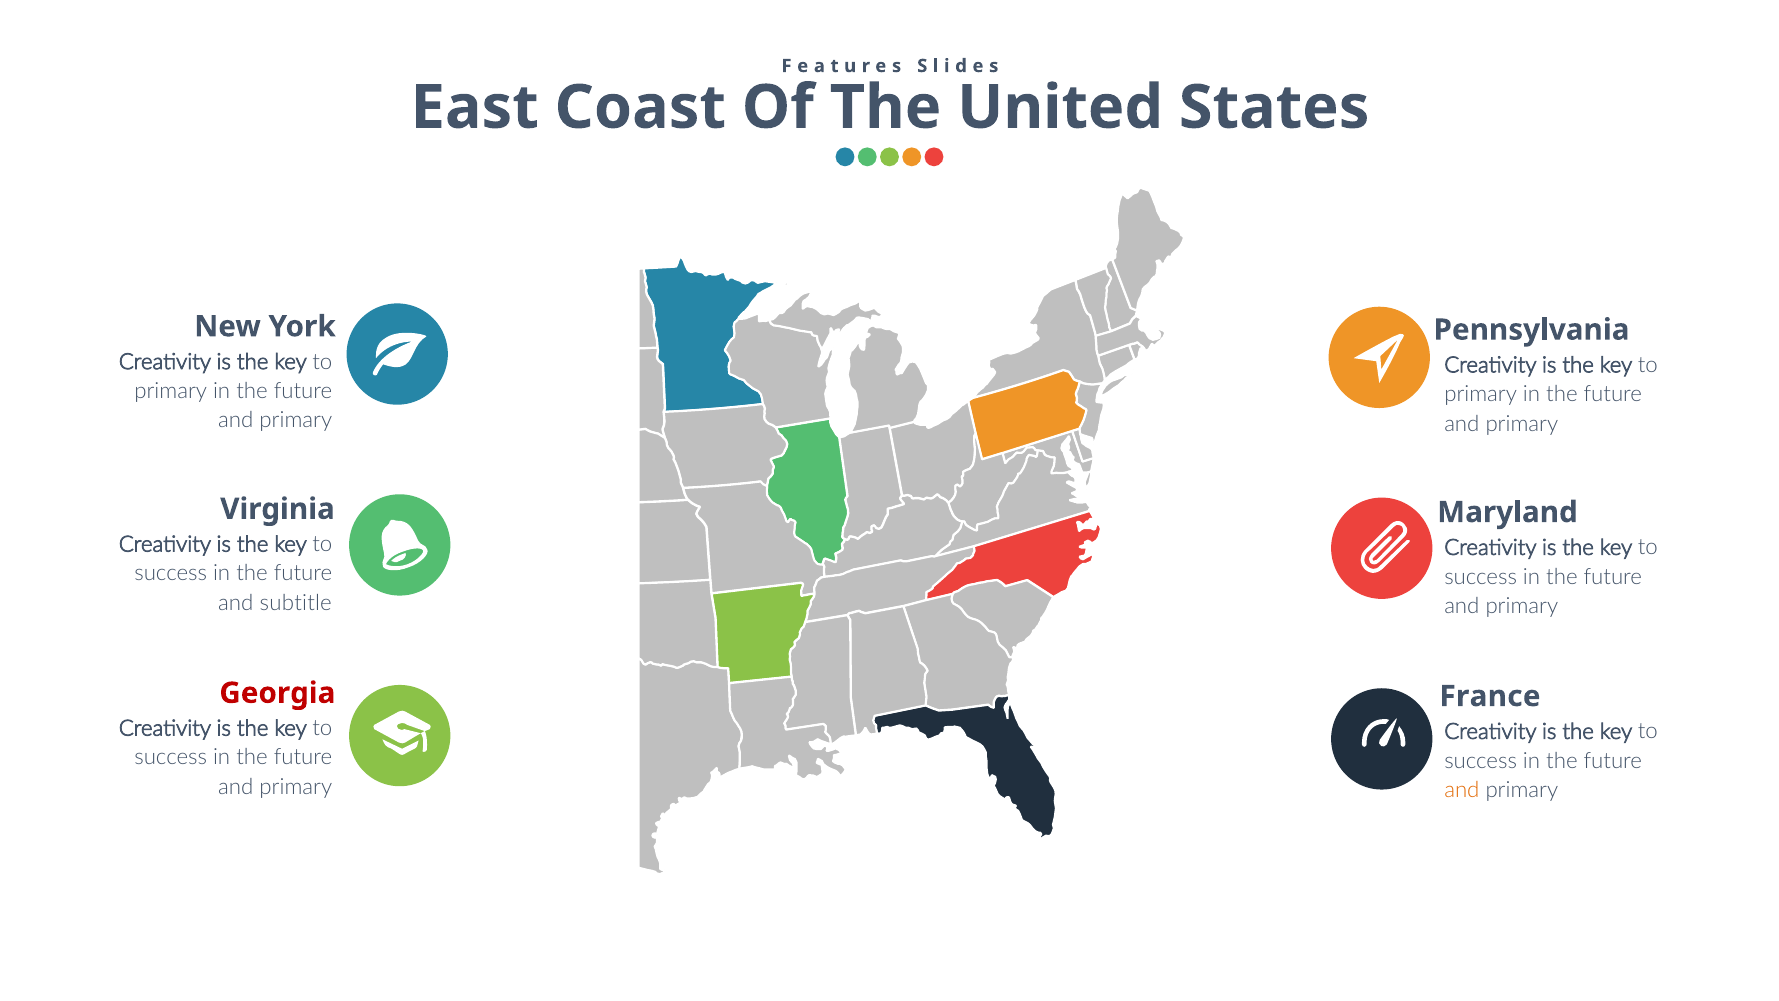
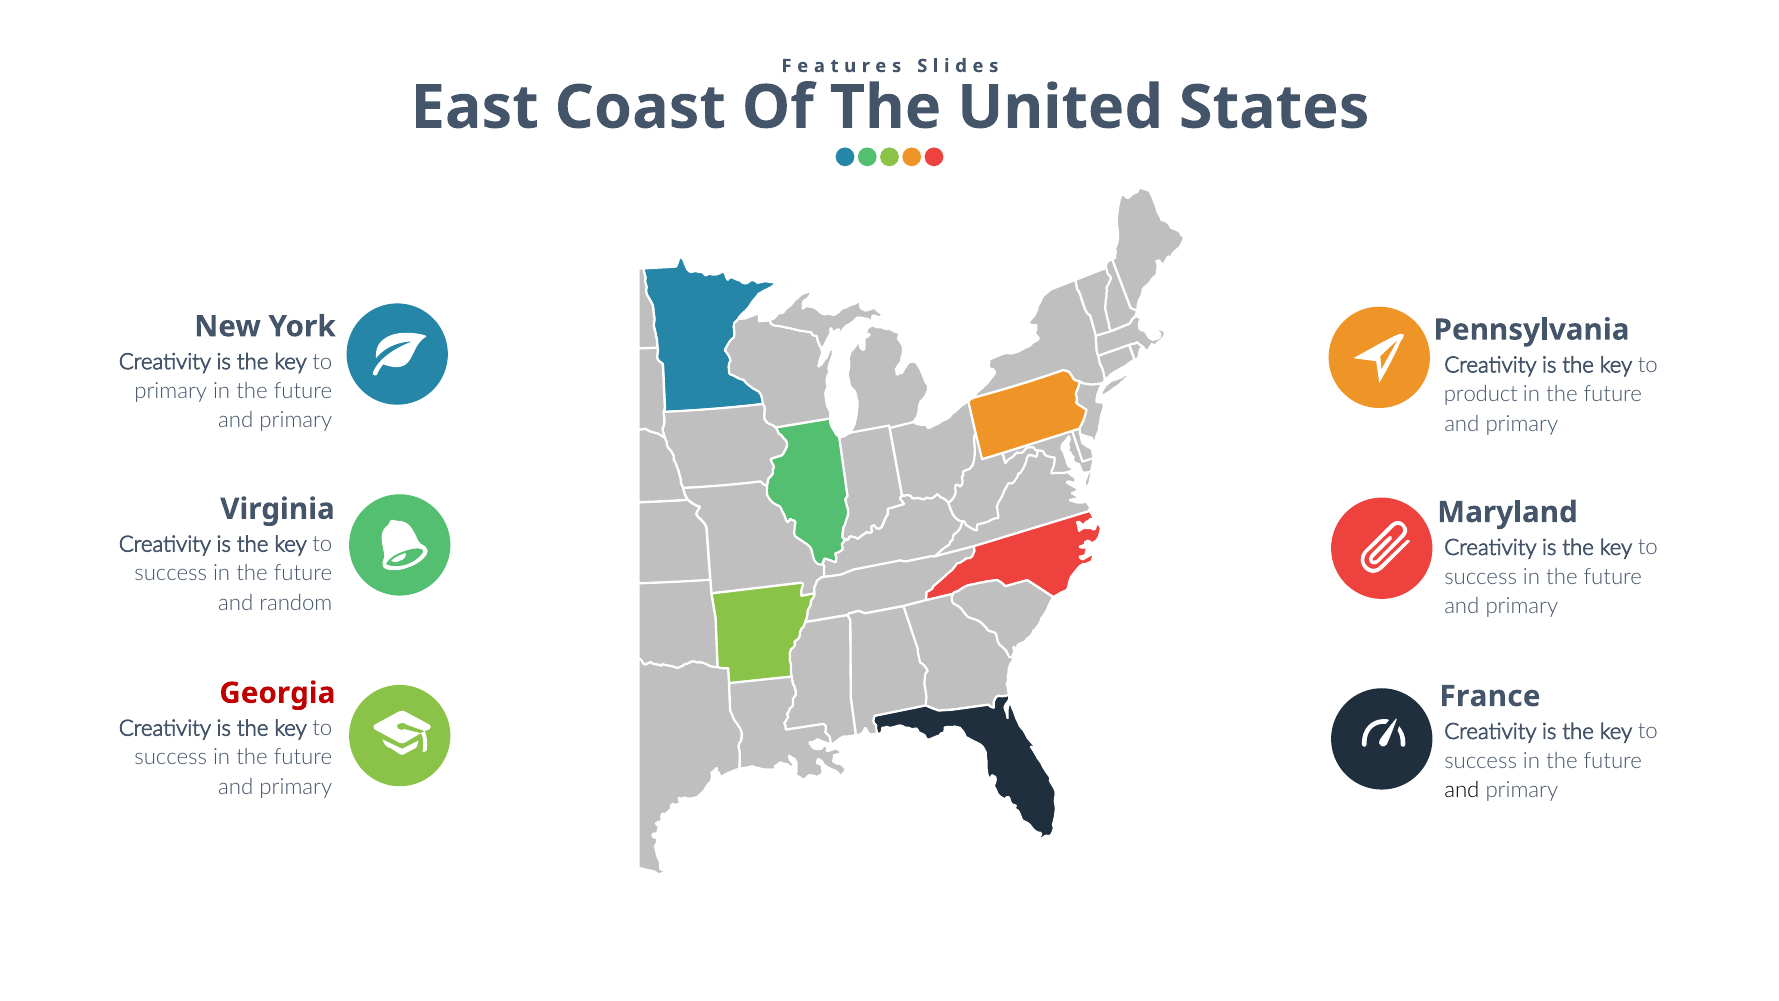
primary at (1481, 394): primary -> product
subtitle: subtitle -> random
and at (1462, 790) colour: orange -> black
